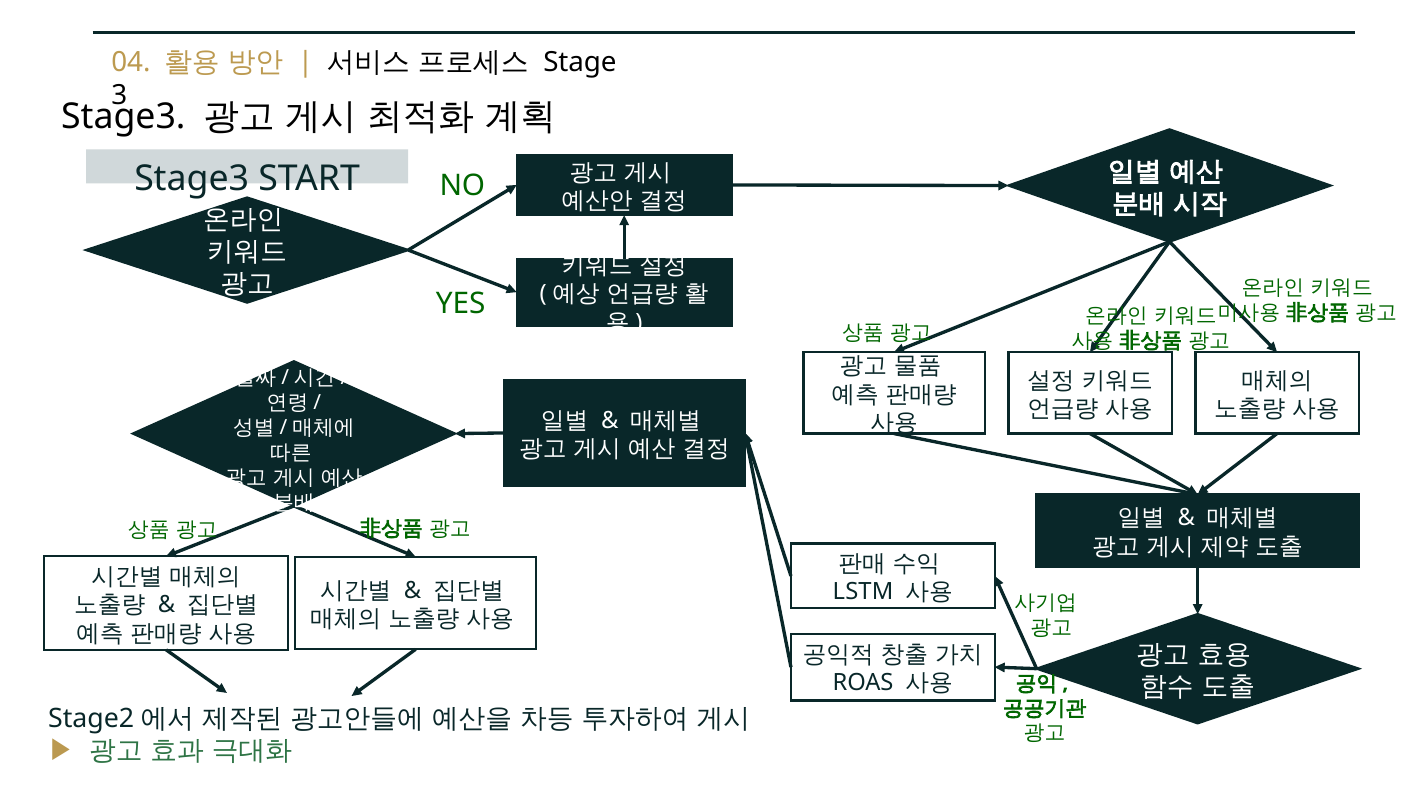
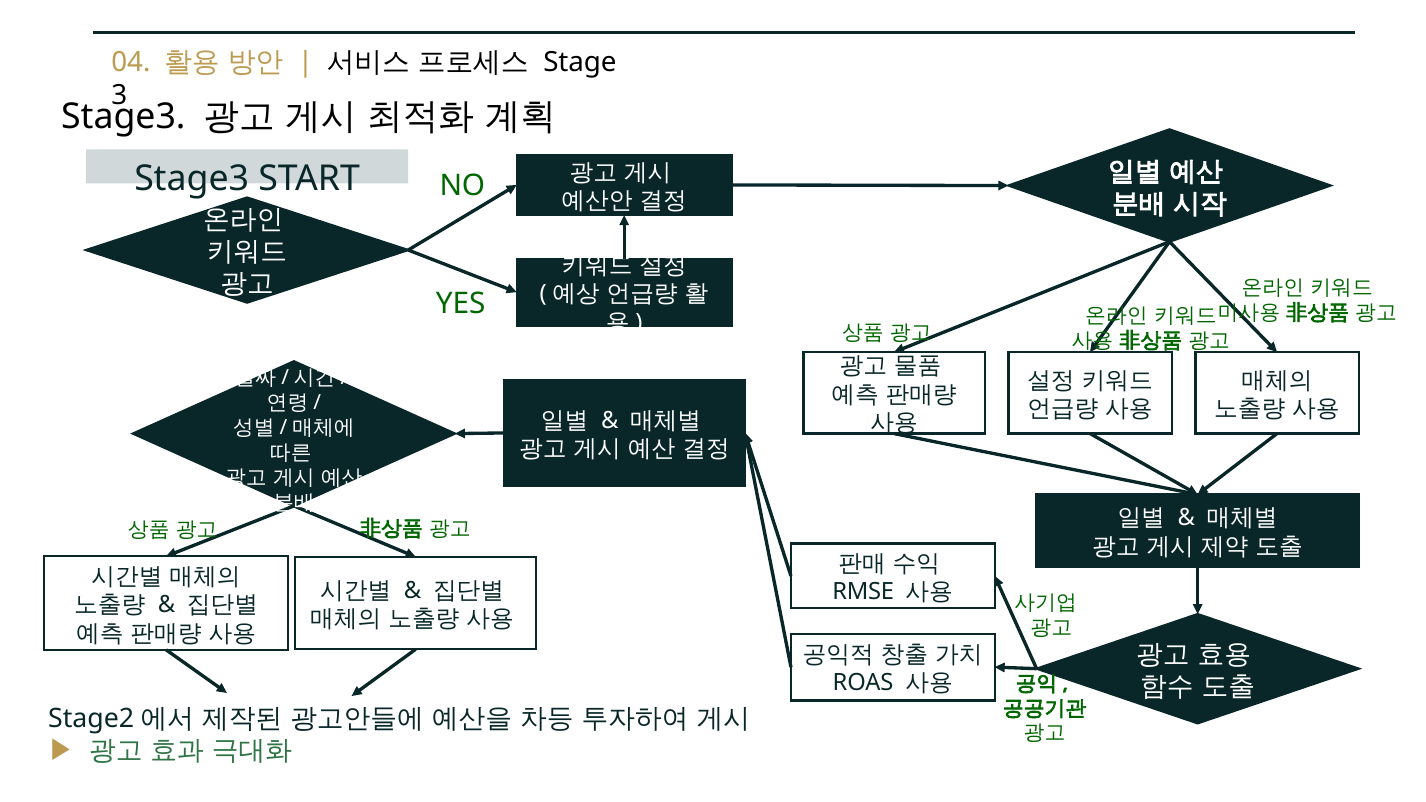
LSTM: LSTM -> RMSE
